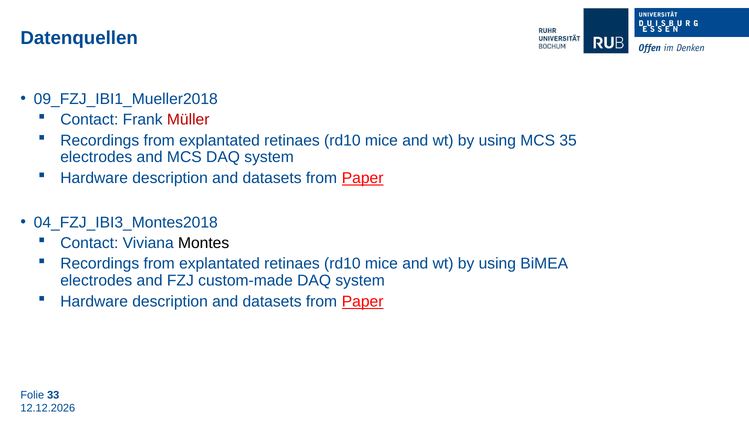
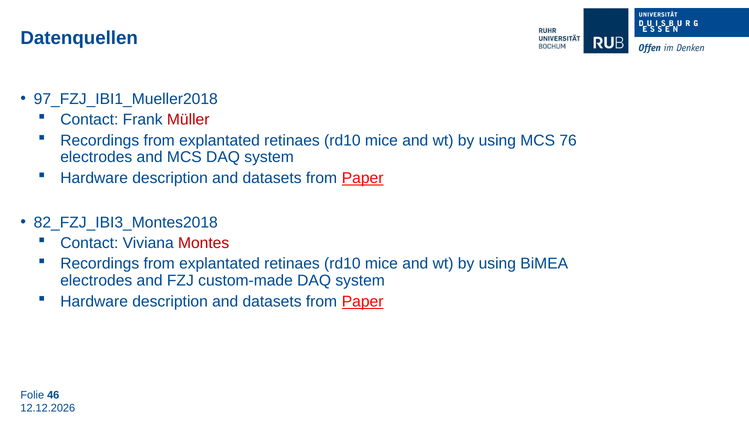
09_FZJ_IBI1_Mueller2018: 09_FZJ_IBI1_Mueller2018 -> 97_FZJ_IBI1_Mueller2018
35: 35 -> 76
04_FZJ_IBI3_Montes2018: 04_FZJ_IBI3_Montes2018 -> 82_FZJ_IBI3_Montes2018
Montes colour: black -> red
33: 33 -> 46
